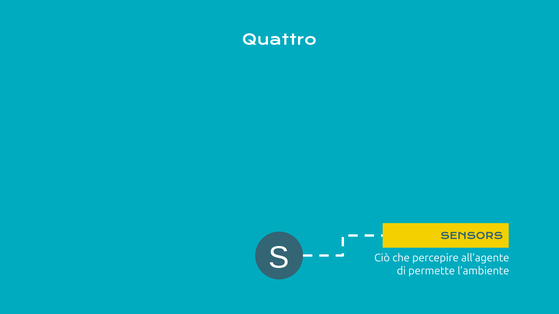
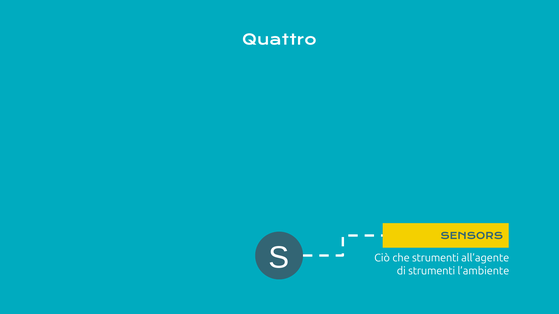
che percepire: percepire -> strumenti
di permette: permette -> strumenti
